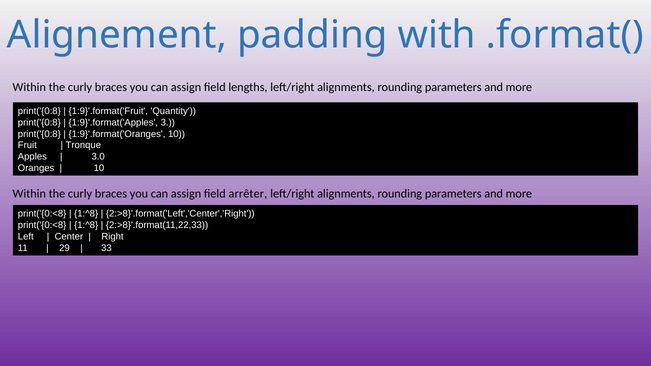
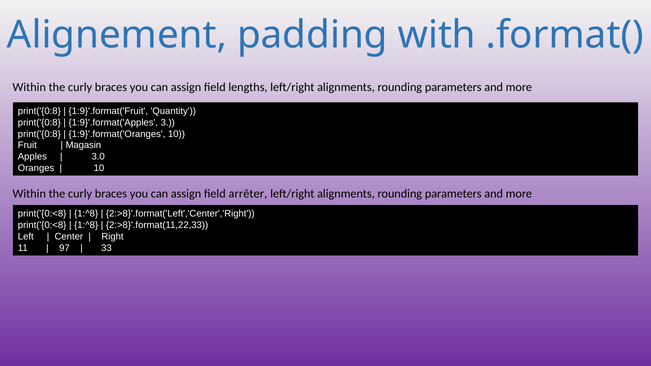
Tronque: Tronque -> Magasin
29: 29 -> 97
